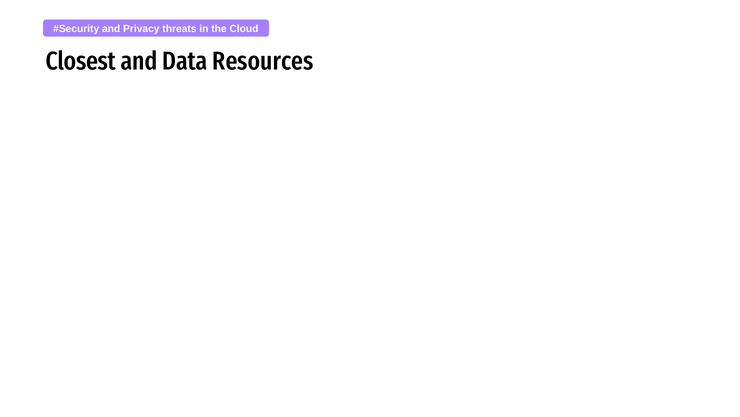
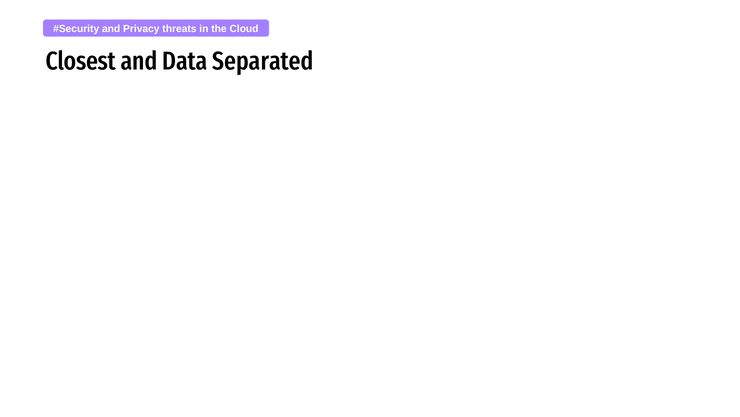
Resources: Resources -> Separated
